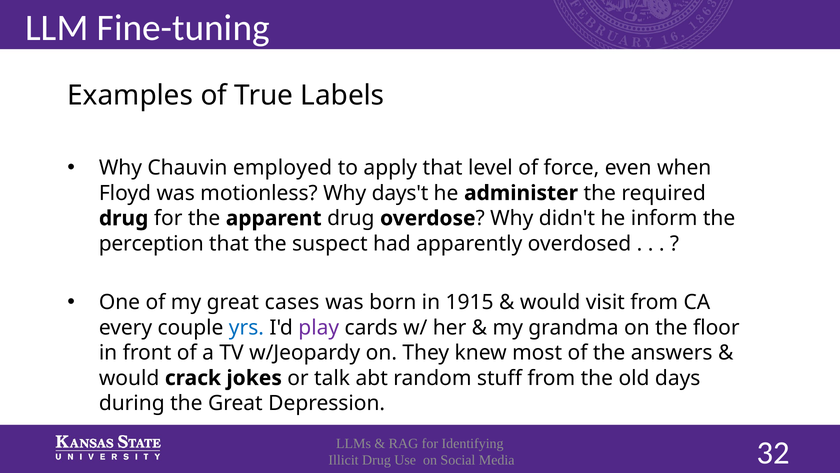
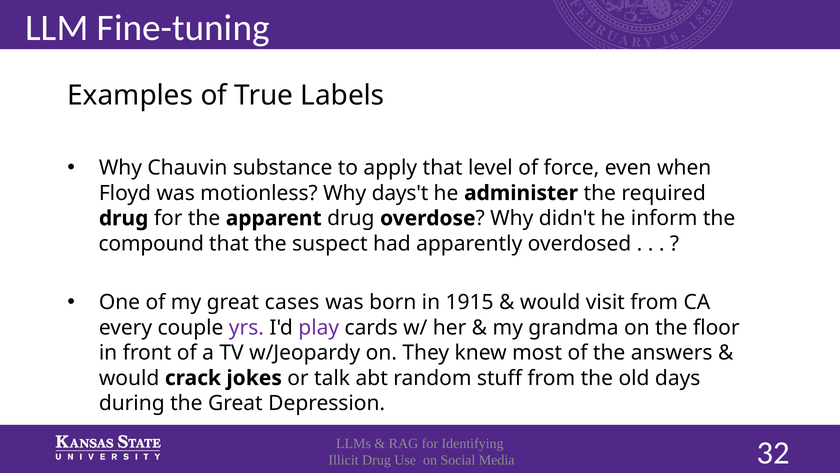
employed: employed -> substance
perception: perception -> compound
yrs colour: blue -> purple
